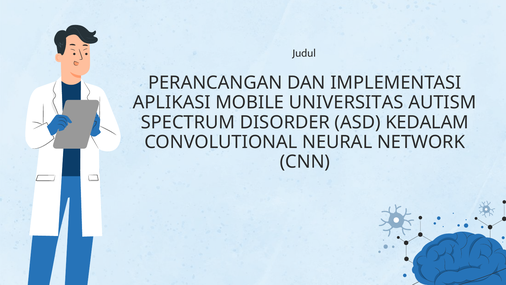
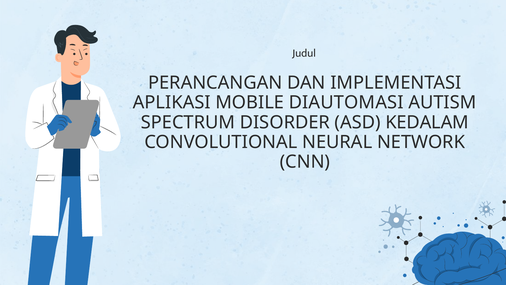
UNIVERSITAS: UNIVERSITAS -> DIAUTOMASI
